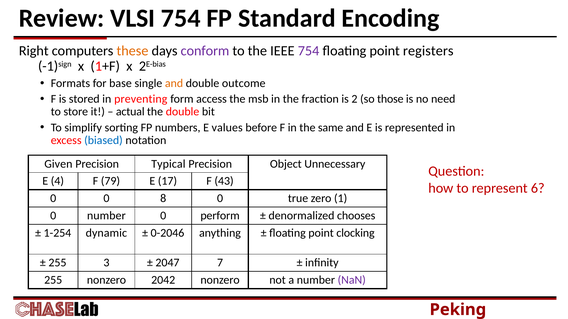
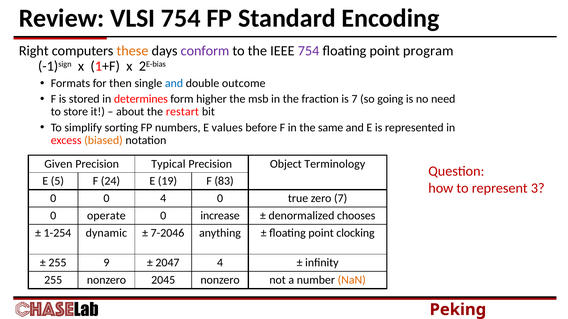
registers: registers -> program
base: base -> then
and at (174, 83) colour: orange -> blue
preventing: preventing -> determines
access: access -> higher
is 2: 2 -> 7
those: those -> going
actual: actual -> about
the double: double -> restart
biased colour: blue -> orange
Unnecessary: Unnecessary -> Terminology
4: 4 -> 5
79: 79 -> 24
17: 17 -> 19
43: 43 -> 83
6: 6 -> 3
0 8: 8 -> 4
zero 1: 1 -> 7
0 number: number -> operate
perform: perform -> increase
0-2046: 0-2046 -> 7-2046
3: 3 -> 9
2047 7: 7 -> 4
2042: 2042 -> 2045
NaN colour: purple -> orange
